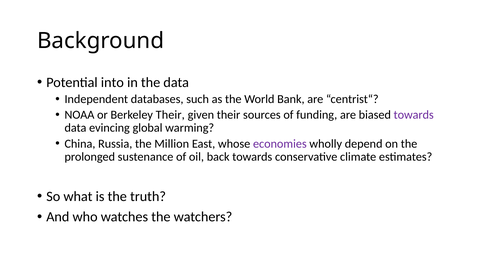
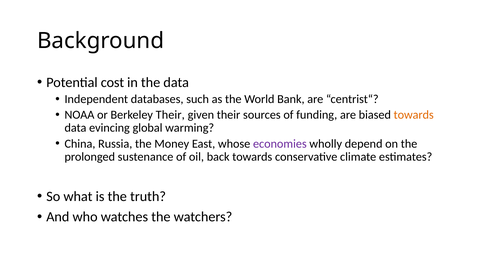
into: into -> cost
towards at (414, 115) colour: purple -> orange
Million: Million -> Money
